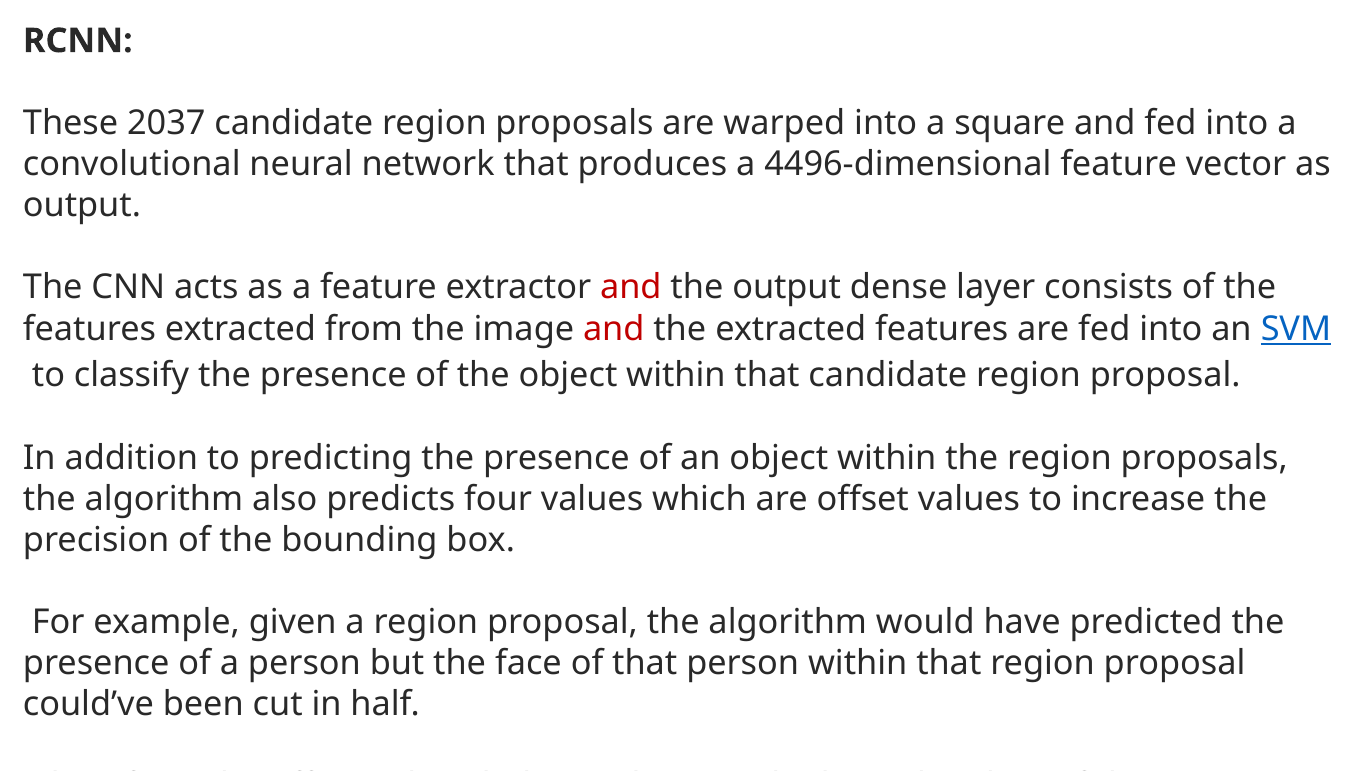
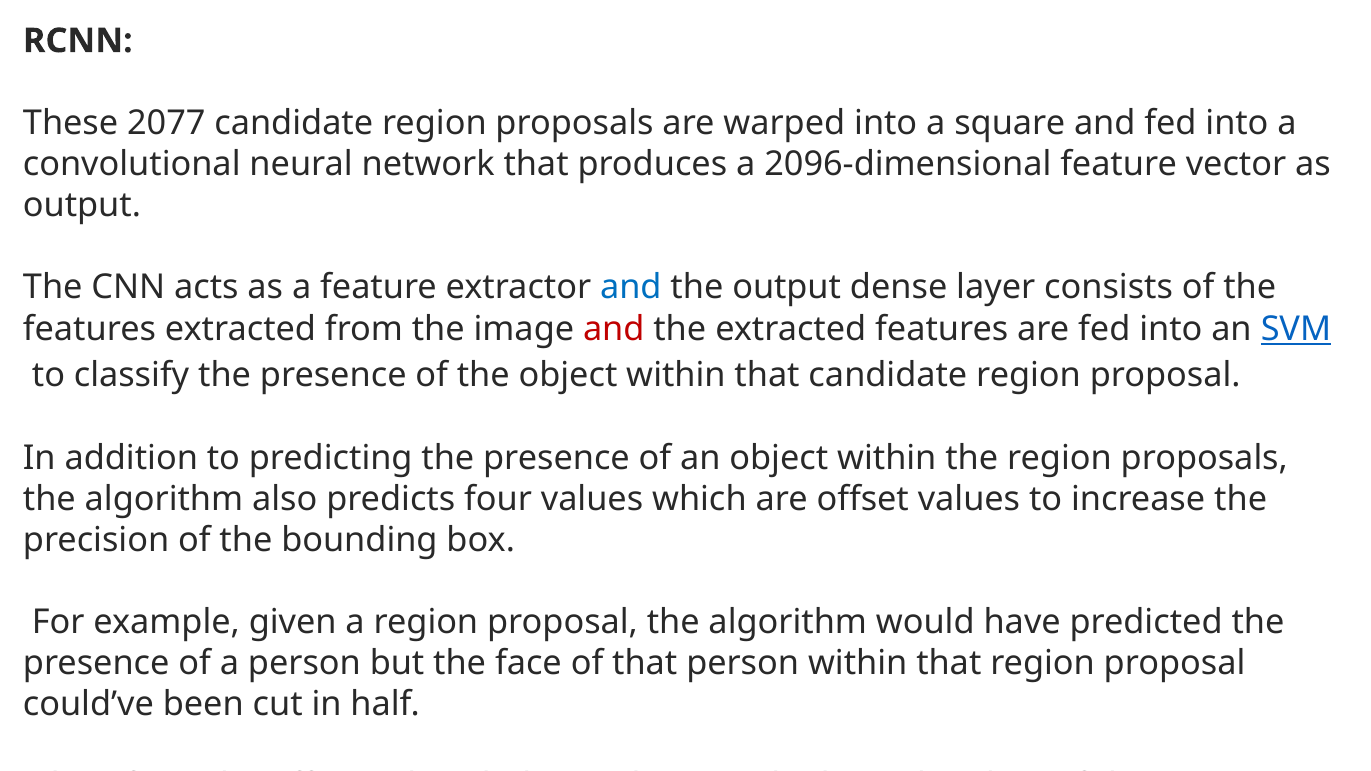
2037: 2037 -> 2077
4496-dimensional: 4496-dimensional -> 2096-dimensional
and at (631, 288) colour: red -> blue
